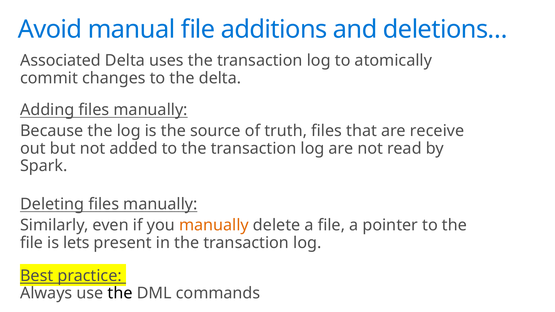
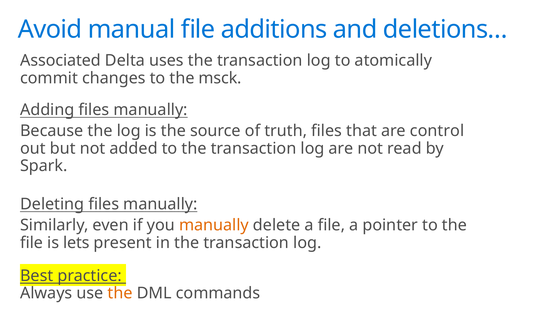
the delta: delta -> msck
receive: receive -> control
the at (120, 293) colour: black -> orange
